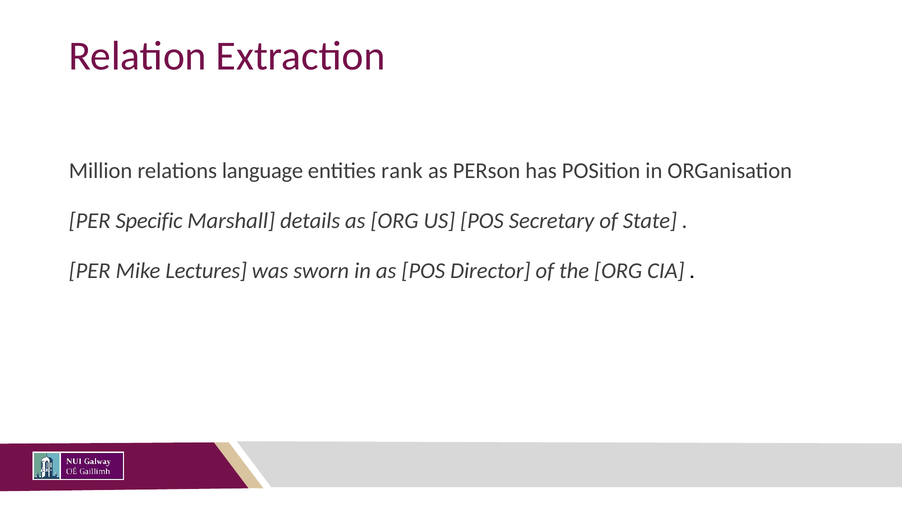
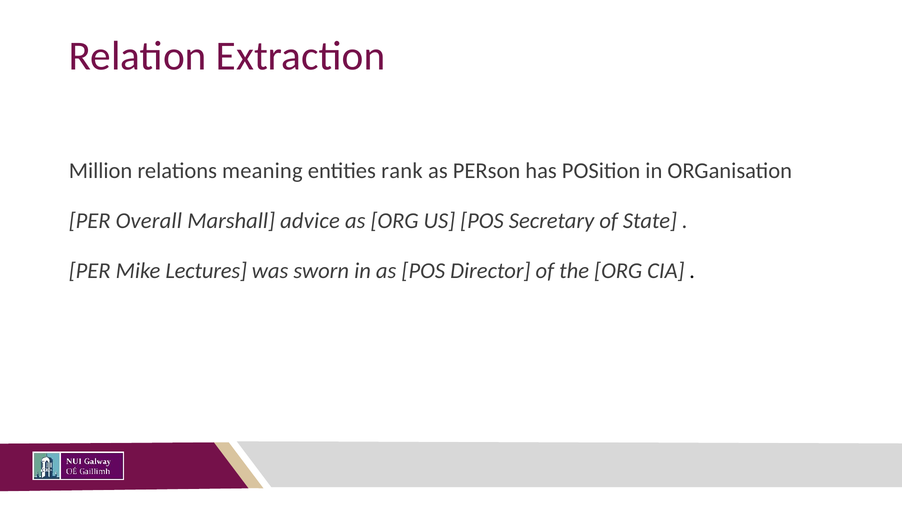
language: language -> meaning
Specific: Specific -> Overall
details: details -> advice
